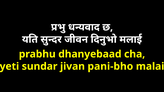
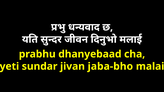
pani-bho: pani-bho -> jaba-bho
